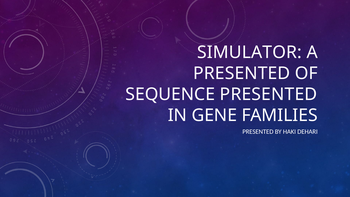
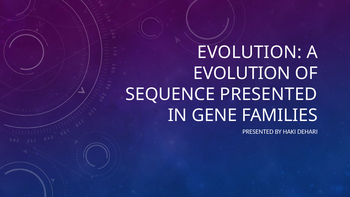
SIMULATOR at (249, 52): SIMULATOR -> EVOLUTION
PRESENTED at (242, 73): PRESENTED -> EVOLUTION
